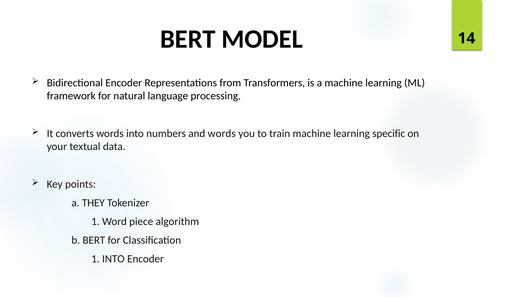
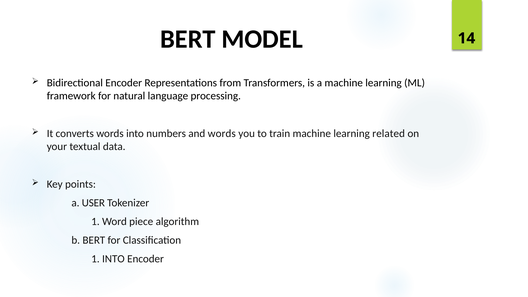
specific: specific -> related
THEY: THEY -> USER
